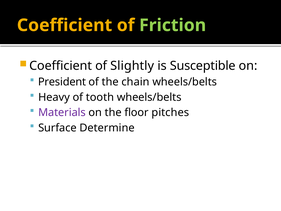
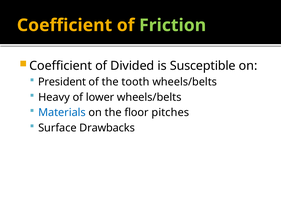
Slightly: Slightly -> Divided
chain: chain -> tooth
tooth: tooth -> lower
Materials colour: purple -> blue
Determine: Determine -> Drawbacks
